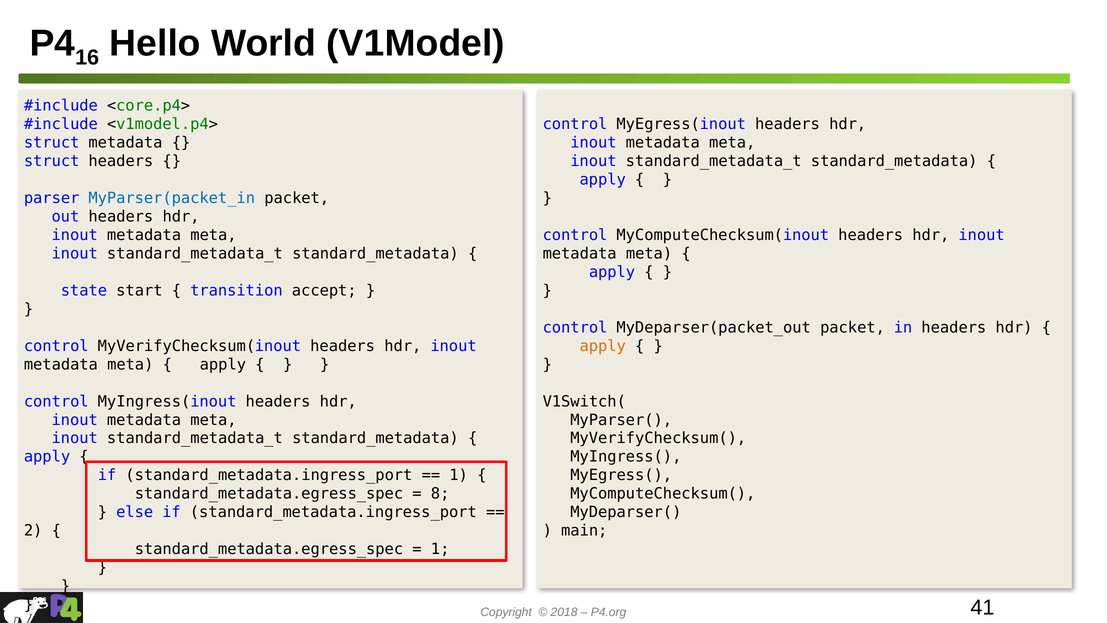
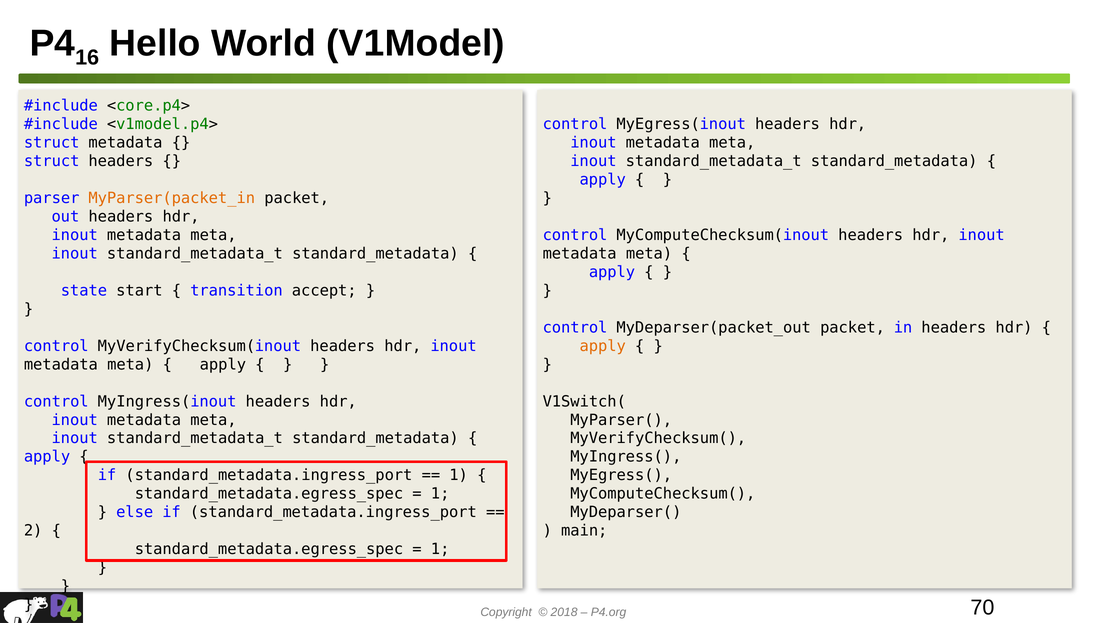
MyParser(packet_in colour: blue -> orange
8 at (440, 494): 8 -> 1
41: 41 -> 70
